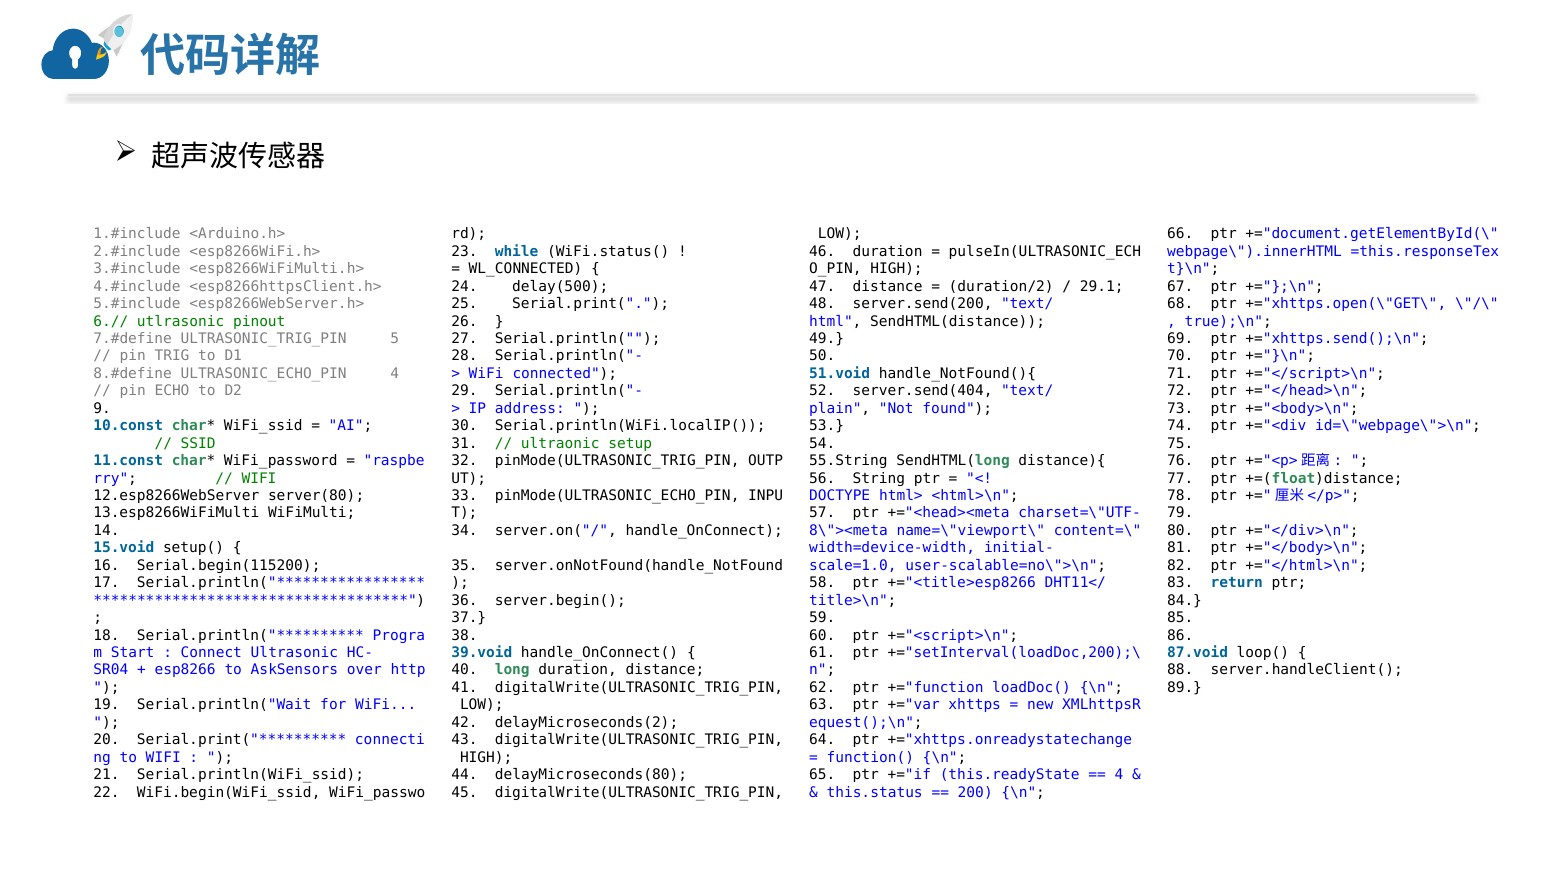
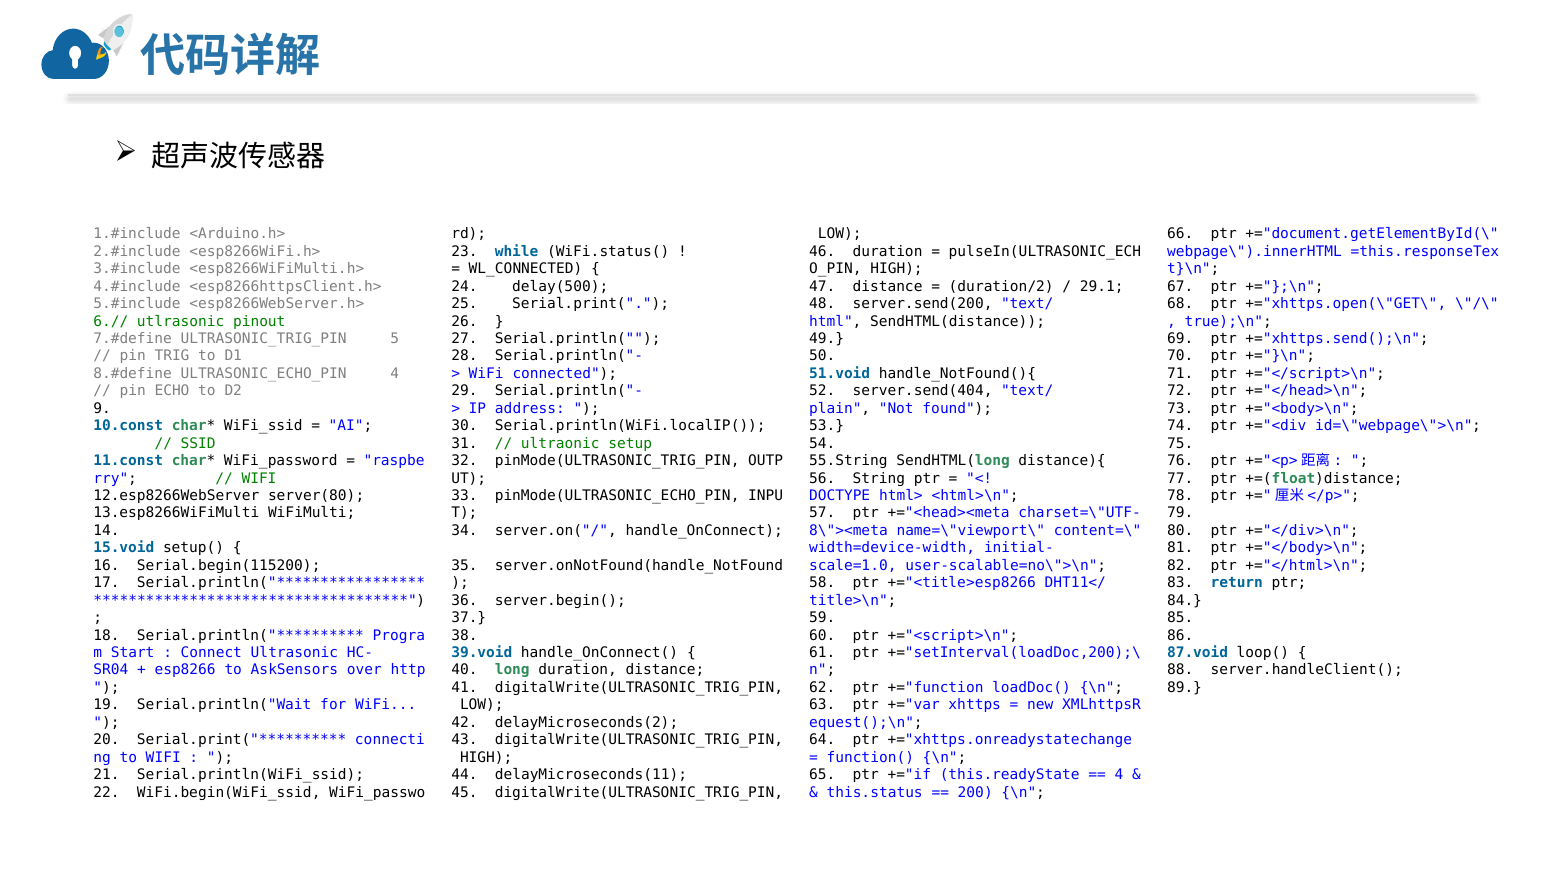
delayMicroseconds(80: delayMicroseconds(80 -> delayMicroseconds(11
